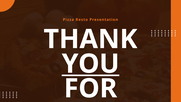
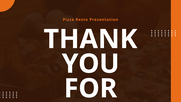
YOU underline: present -> none
